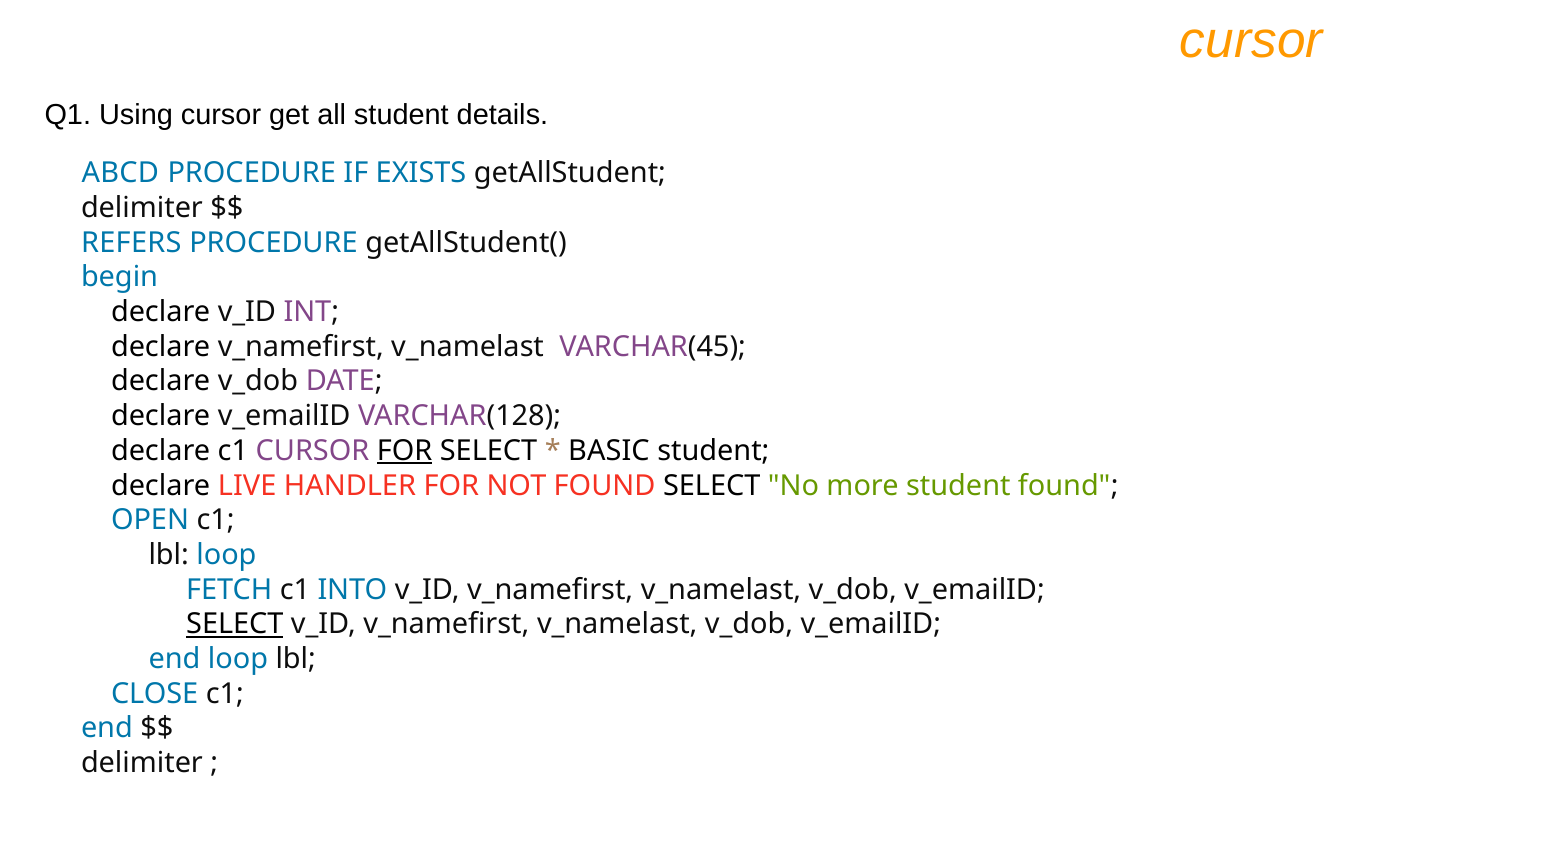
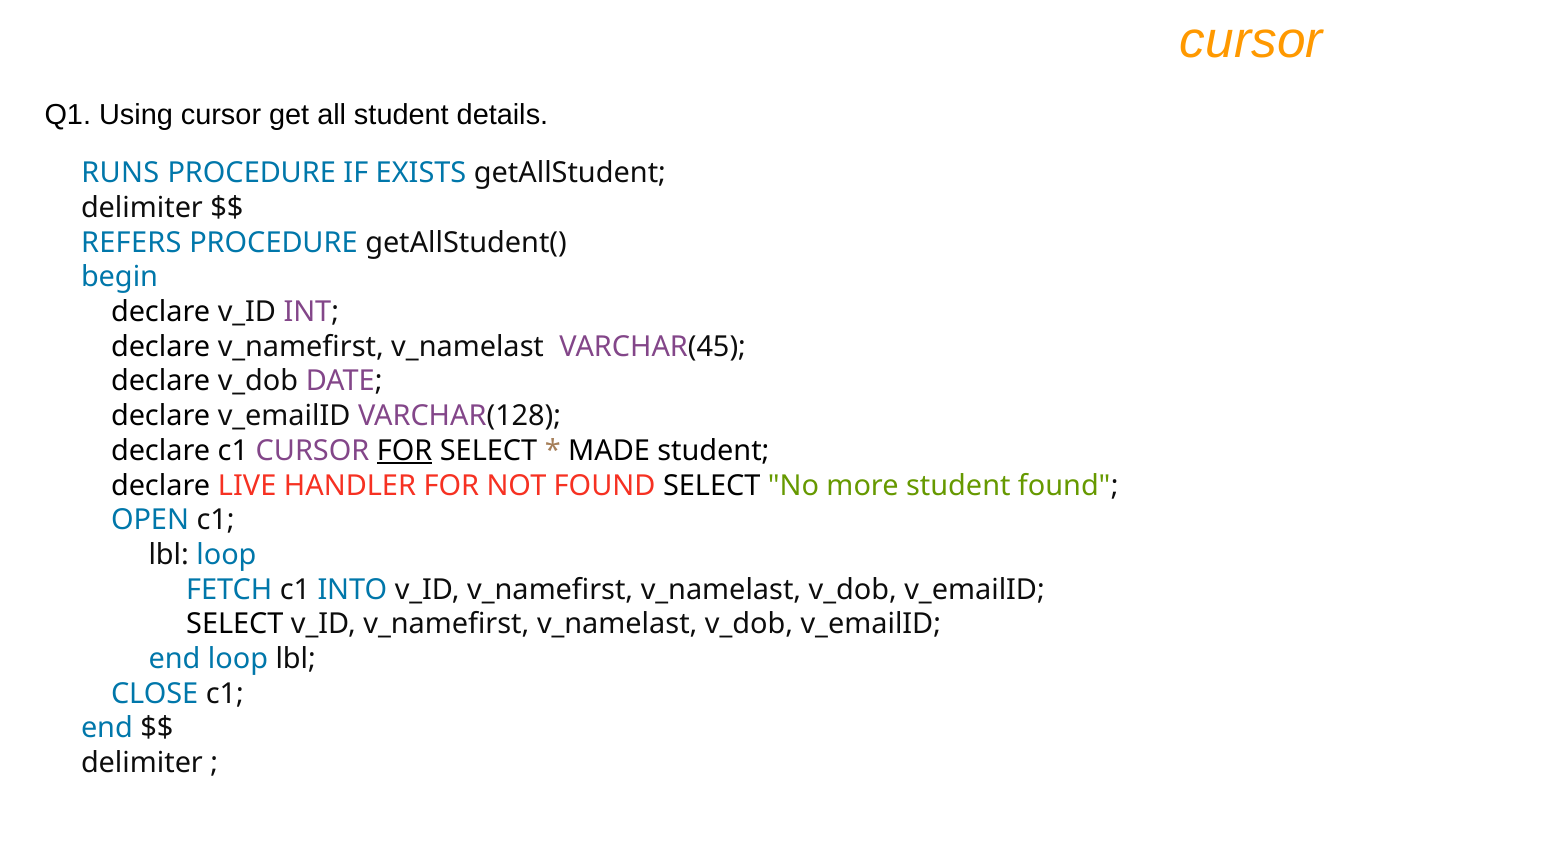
ABCD: ABCD -> RUNS
BASIC: BASIC -> MADE
SELECT at (235, 624) underline: present -> none
